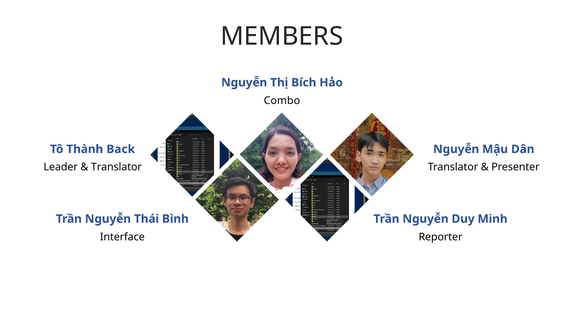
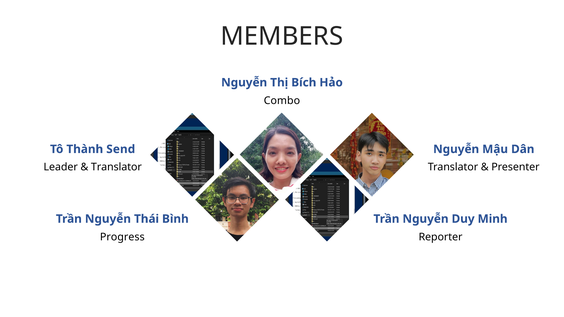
Back: Back -> Send
Interface: Interface -> Progress
